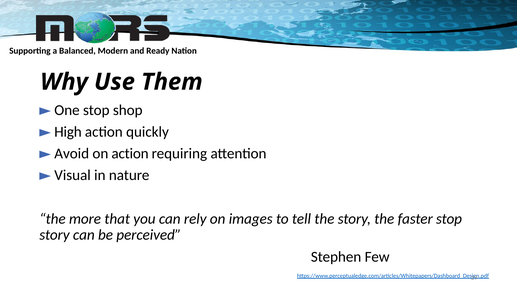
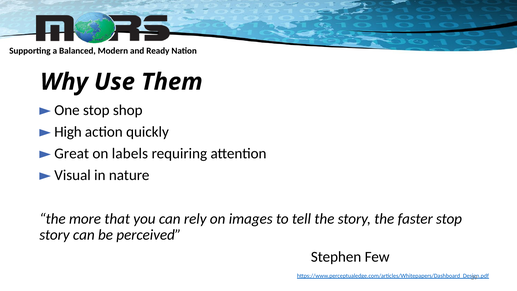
Avoid: Avoid -> Great
on action: action -> labels
